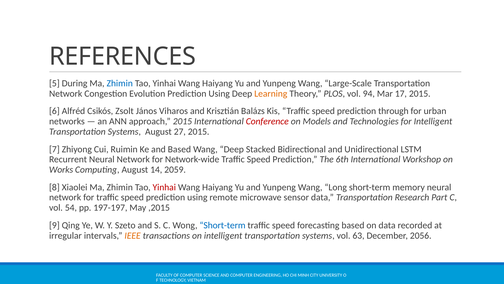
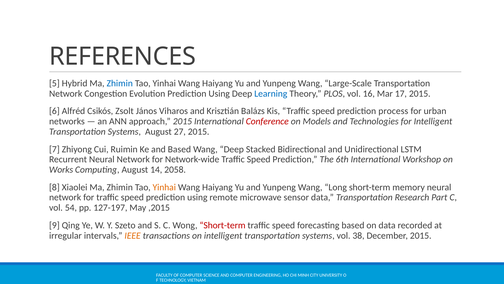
During: During -> Hybrid
Learning colour: orange -> blue
94: 94 -> 16
through: through -> process
2059: 2059 -> 2058
Yinhai at (164, 187) colour: red -> orange
197-197: 197-197 -> 127-197
Short-term at (223, 225) colour: blue -> red
63: 63 -> 38
December 2056: 2056 -> 2015
